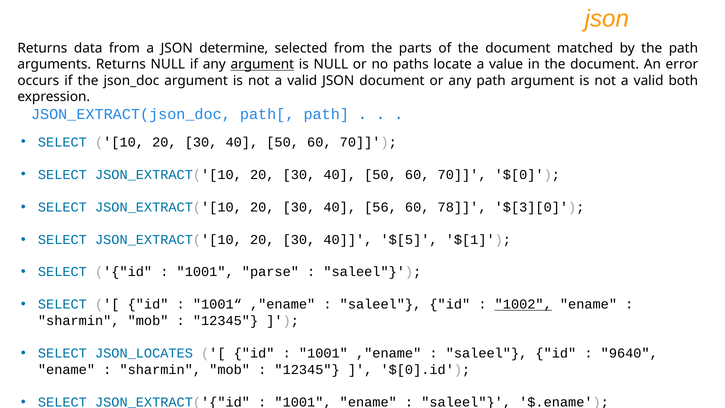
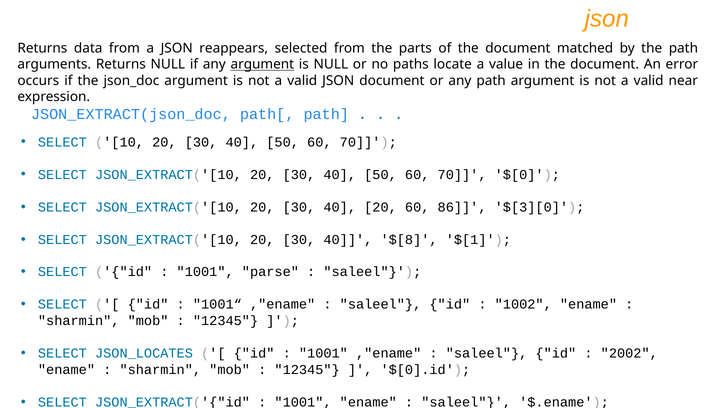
determine: determine -> reappears
both: both -> near
40 56: 56 -> 20
78: 78 -> 86
$[5: $[5 -> $[8
1002 underline: present -> none
9640: 9640 -> 2002
